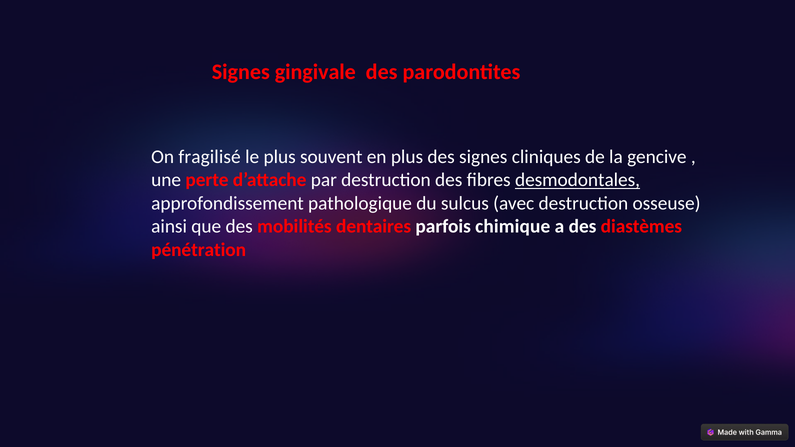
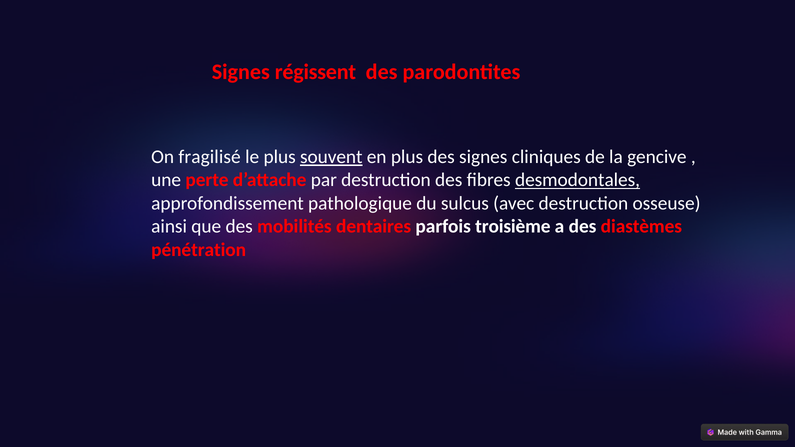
gingivale: gingivale -> régissent
souvent underline: none -> present
chimique: chimique -> troisième
